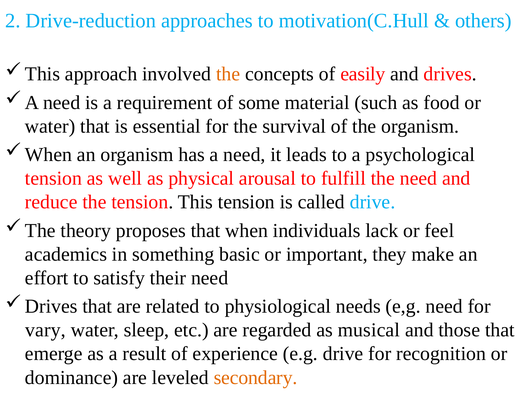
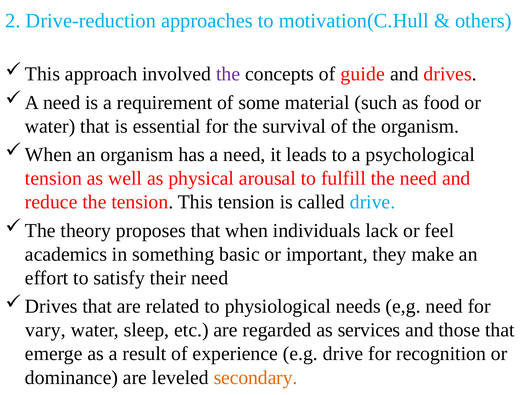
the at (228, 74) colour: orange -> purple
easily: easily -> guide
musical: musical -> services
